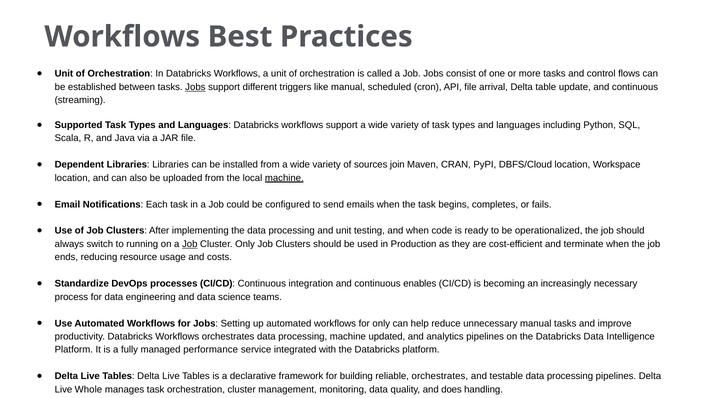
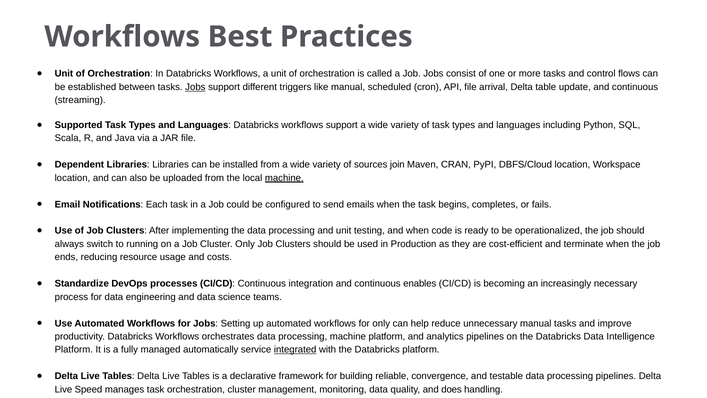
Job at (190, 244) underline: present -> none
machine updated: updated -> platform
performance: performance -> automatically
integrated underline: none -> present
reliable orchestrates: orchestrates -> convergence
Whole: Whole -> Speed
